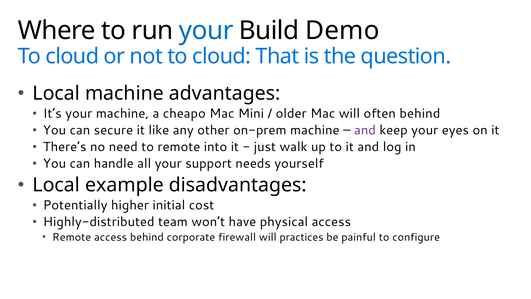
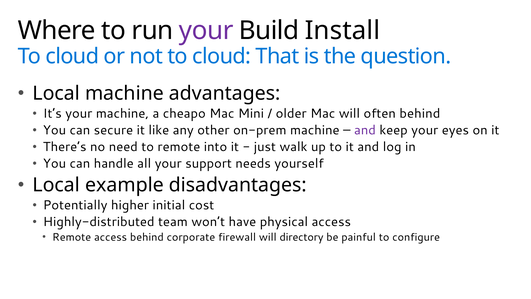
your at (206, 30) colour: blue -> purple
Demo: Demo -> Install
practices: practices -> directory
